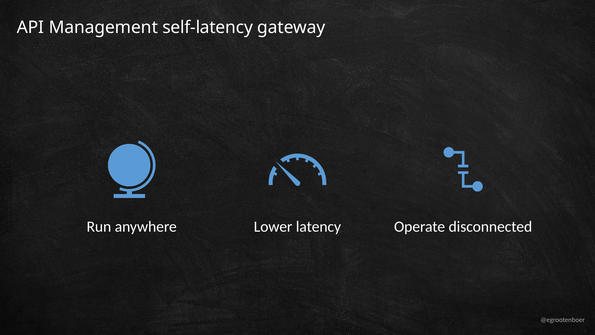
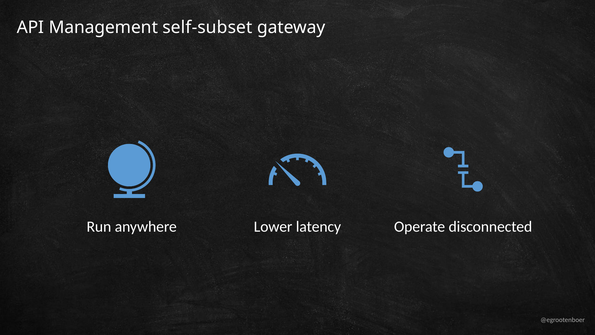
self-latency: self-latency -> self-subset
